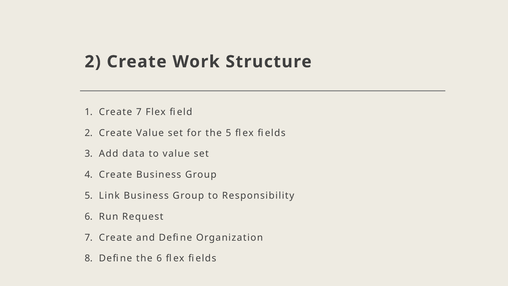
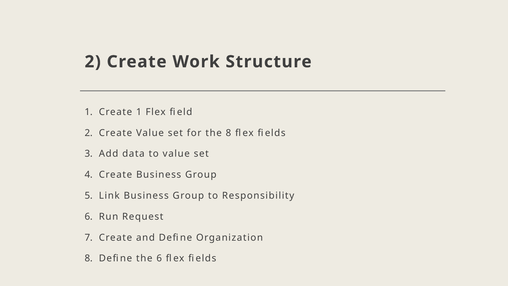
Create 7: 7 -> 1
the 5: 5 -> 8
